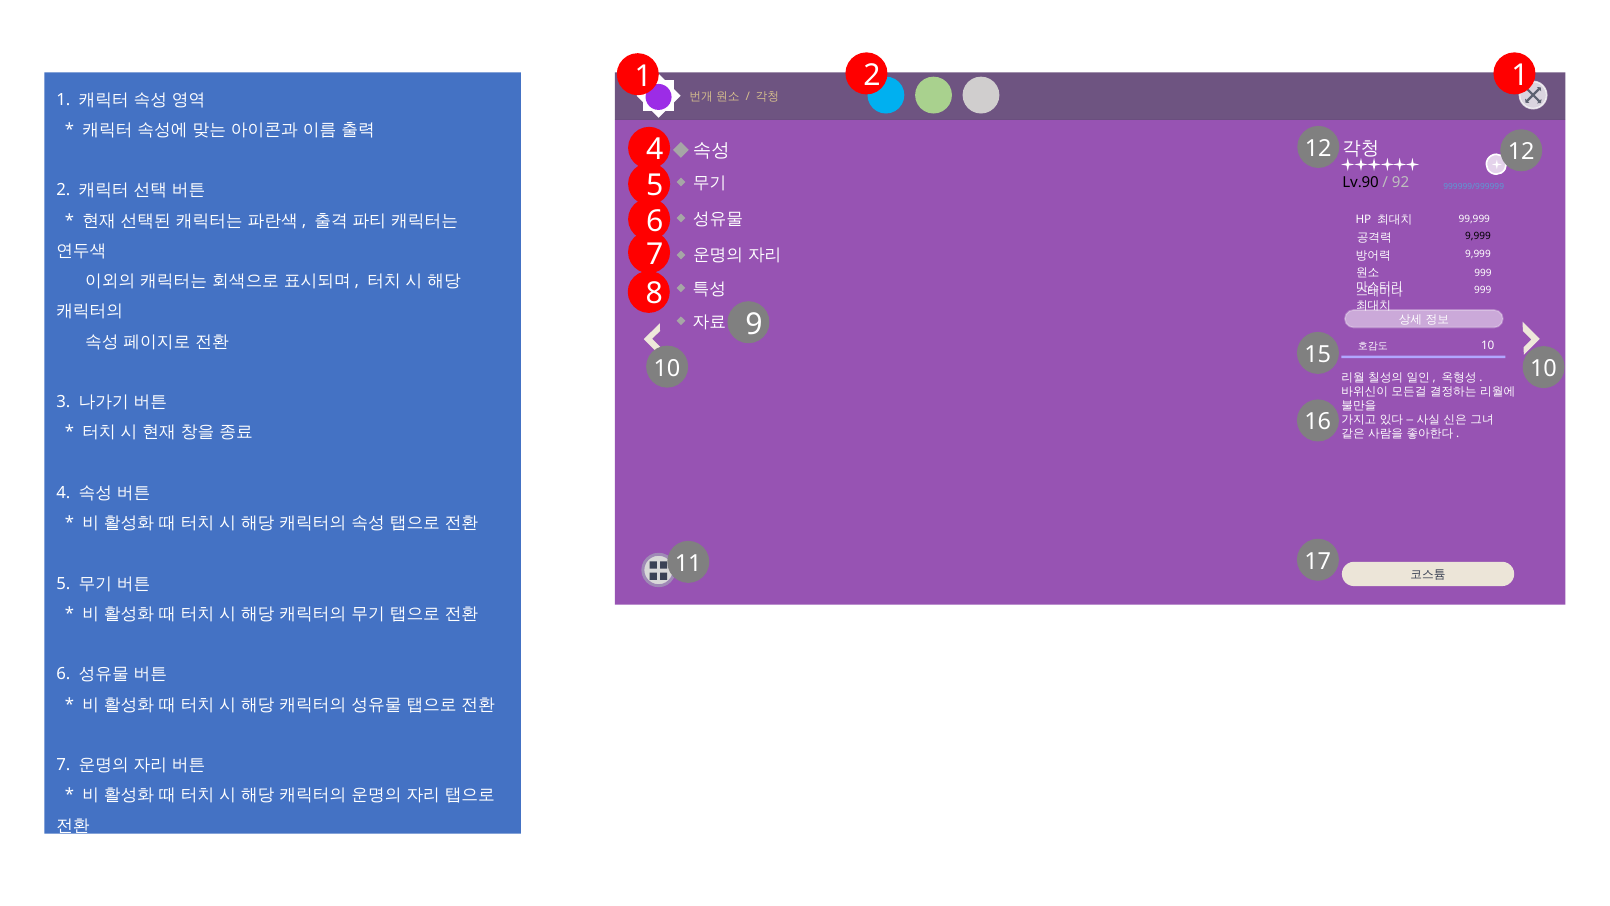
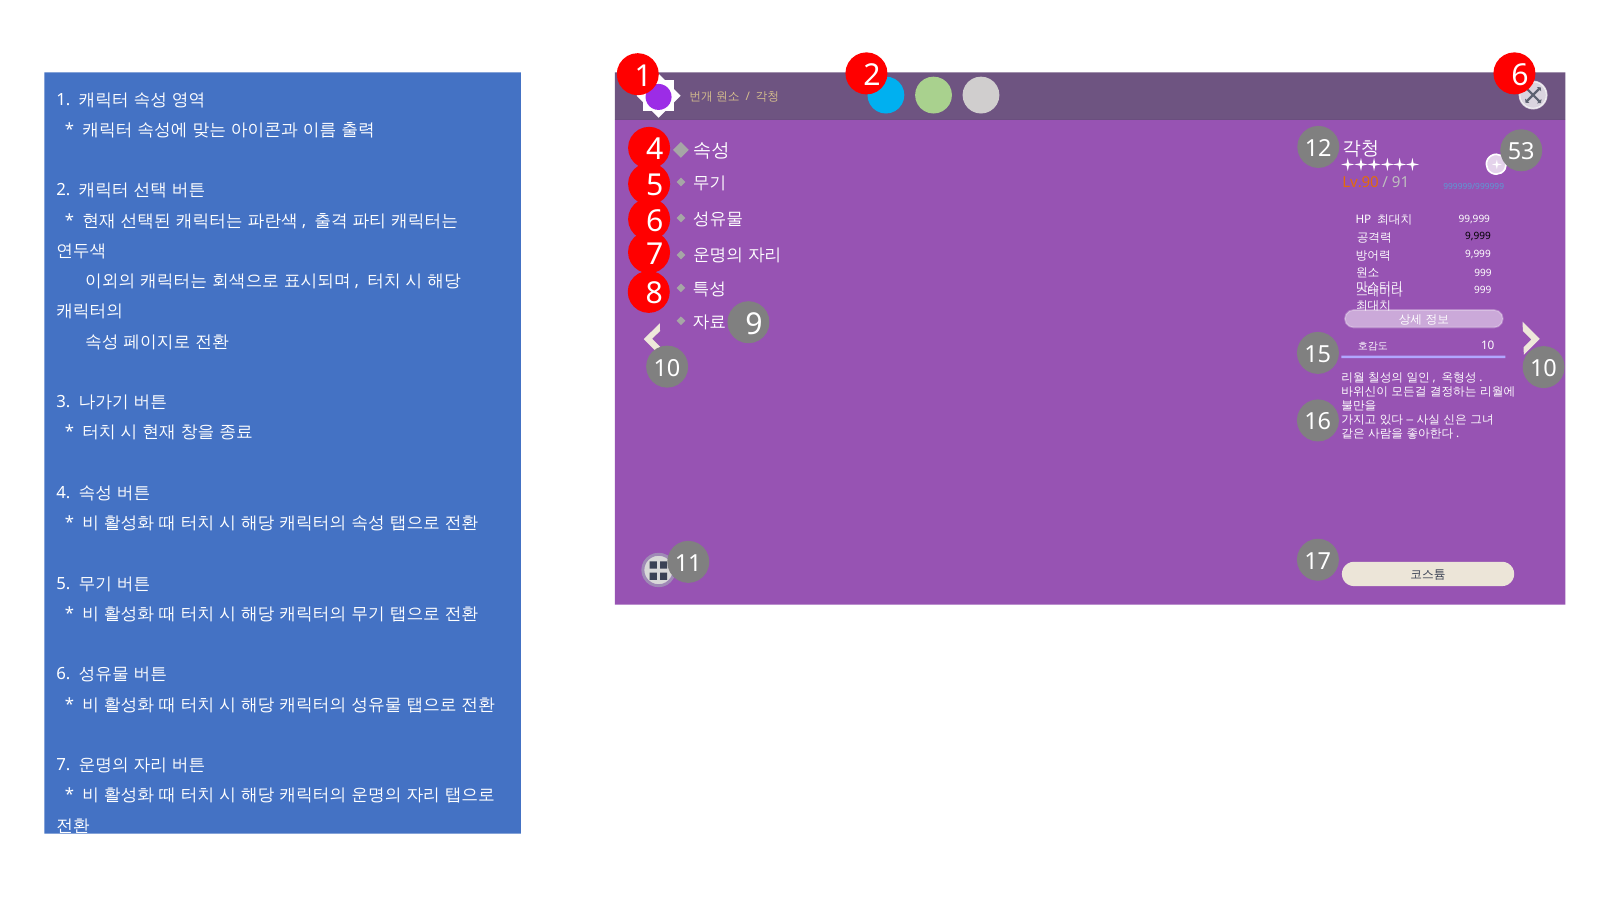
2 1: 1 -> 6
12 12: 12 -> 53
Lv.90 colour: black -> orange
92: 92 -> 91
